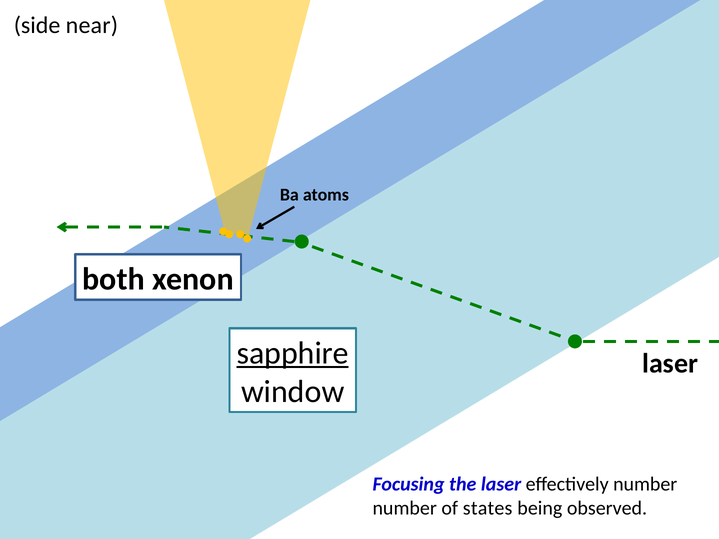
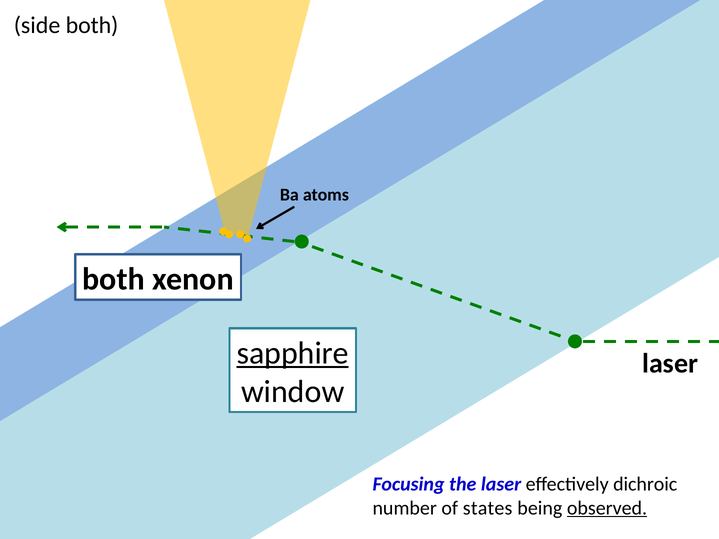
side near: near -> both
effectively number: number -> dichroic
observed underline: none -> present
